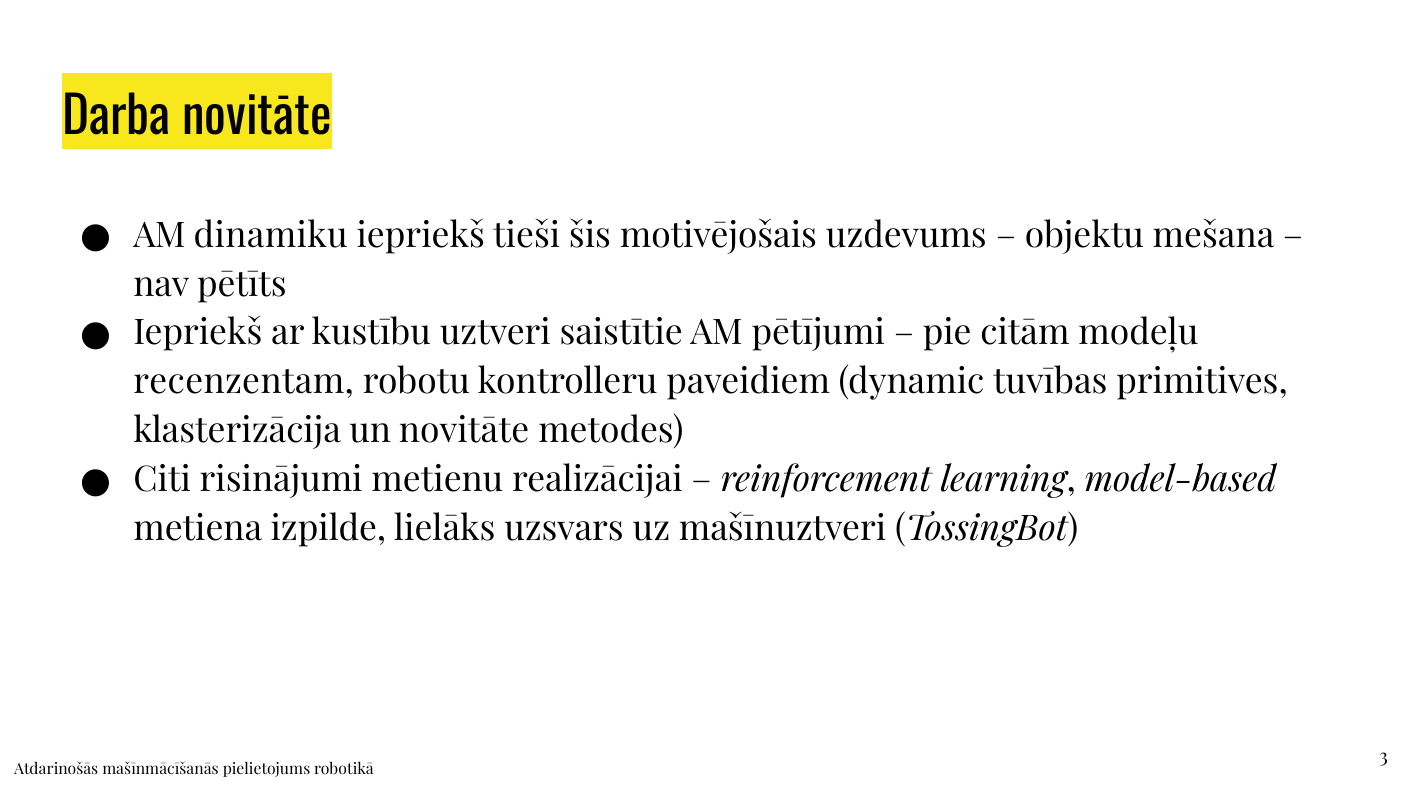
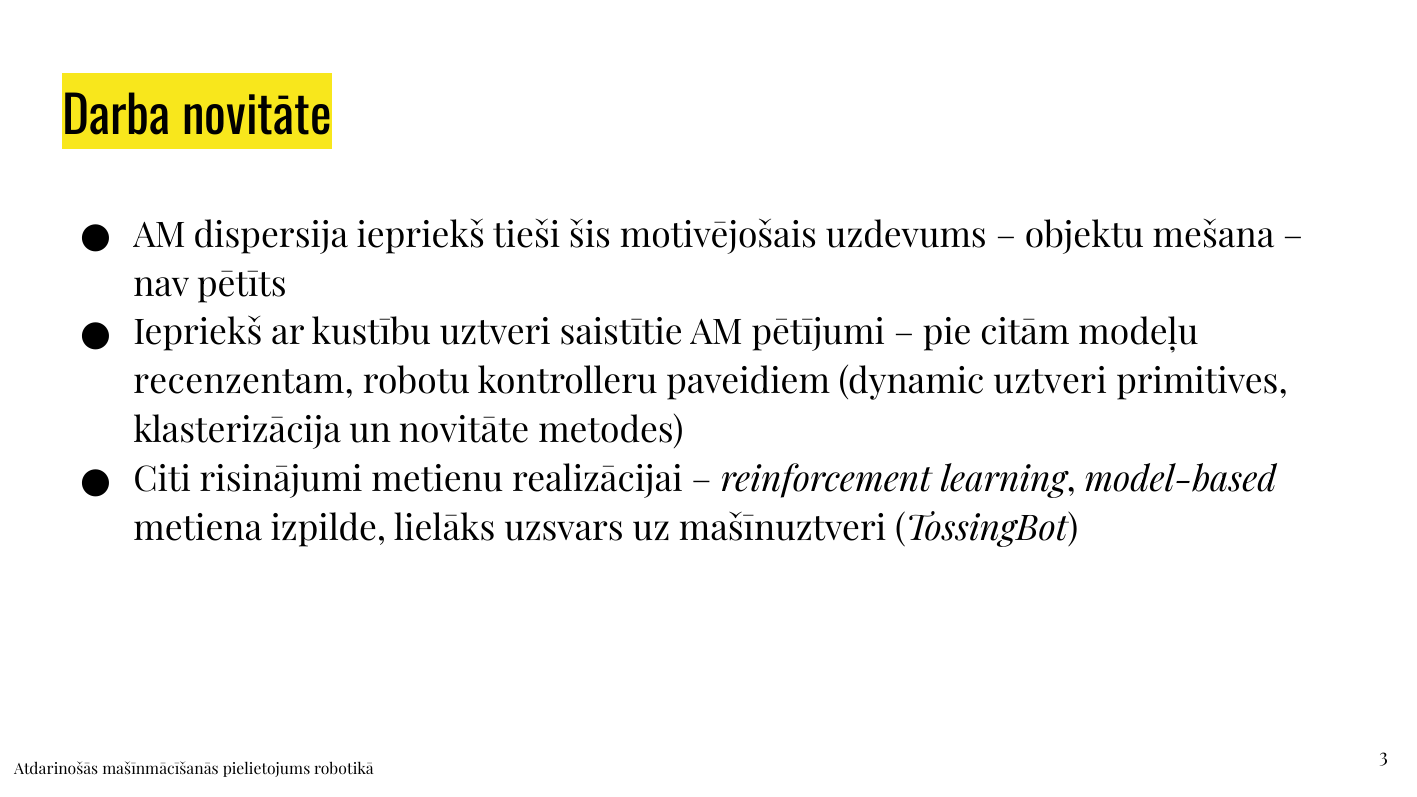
dinamiku: dinamiku -> dispersija
dynamic tuvības: tuvības -> uztveri
